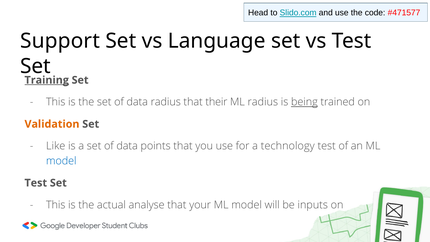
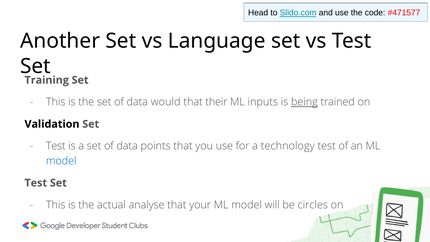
Support: Support -> Another
Training underline: present -> none
data radius: radius -> would
ML radius: radius -> inputs
Validation colour: orange -> black
Like at (56, 146): Like -> Test
inputs: inputs -> circles
